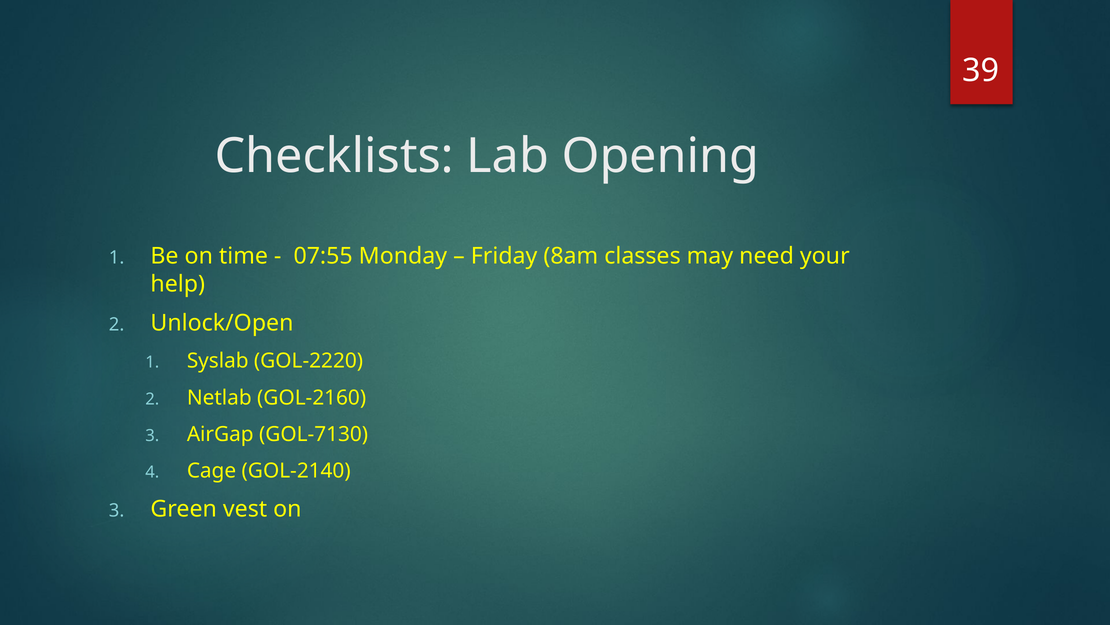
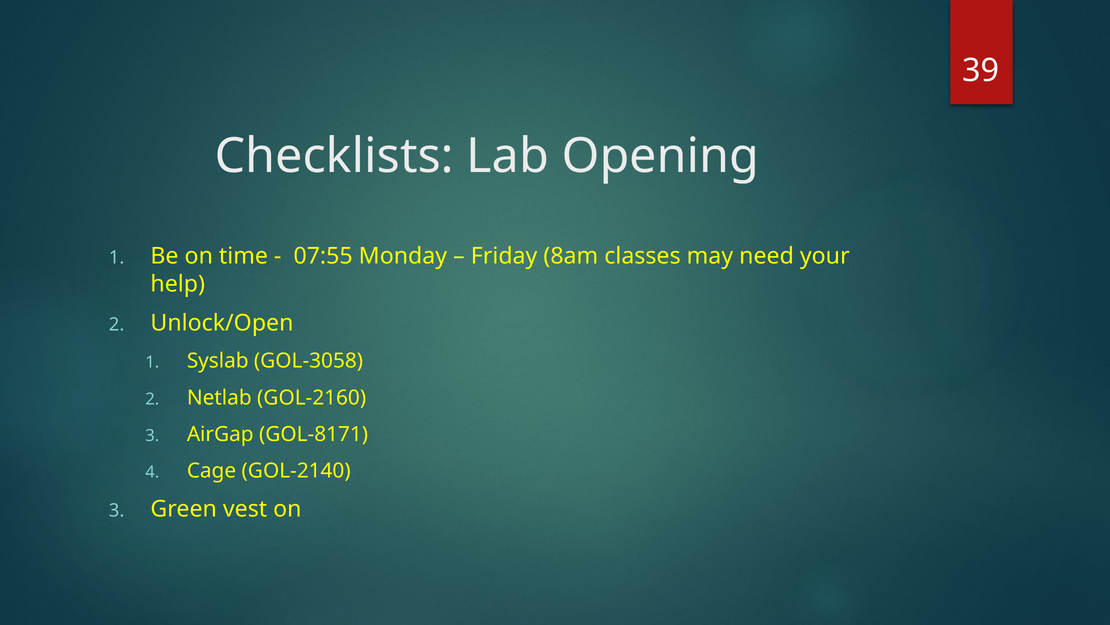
GOL-2220: GOL-2220 -> GOL-3058
GOL-7130: GOL-7130 -> GOL-8171
